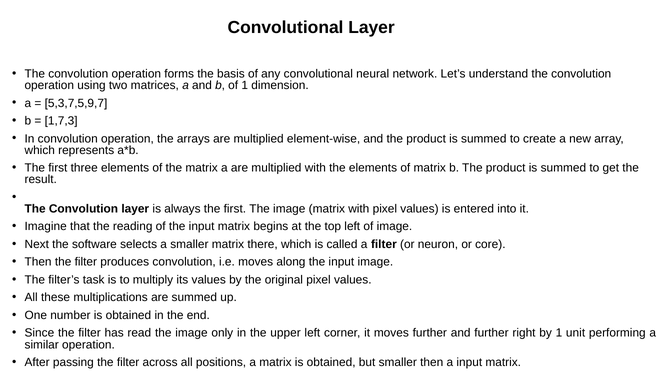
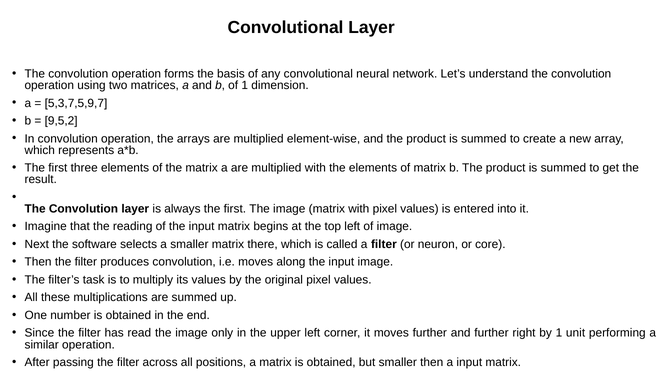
1,7,3: 1,7,3 -> 9,5,2
